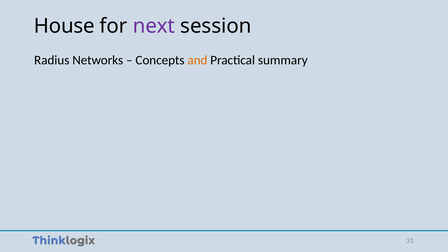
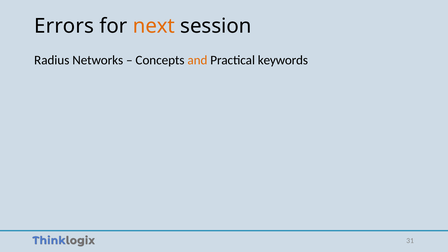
House: House -> Errors
next colour: purple -> orange
summary: summary -> keywords
